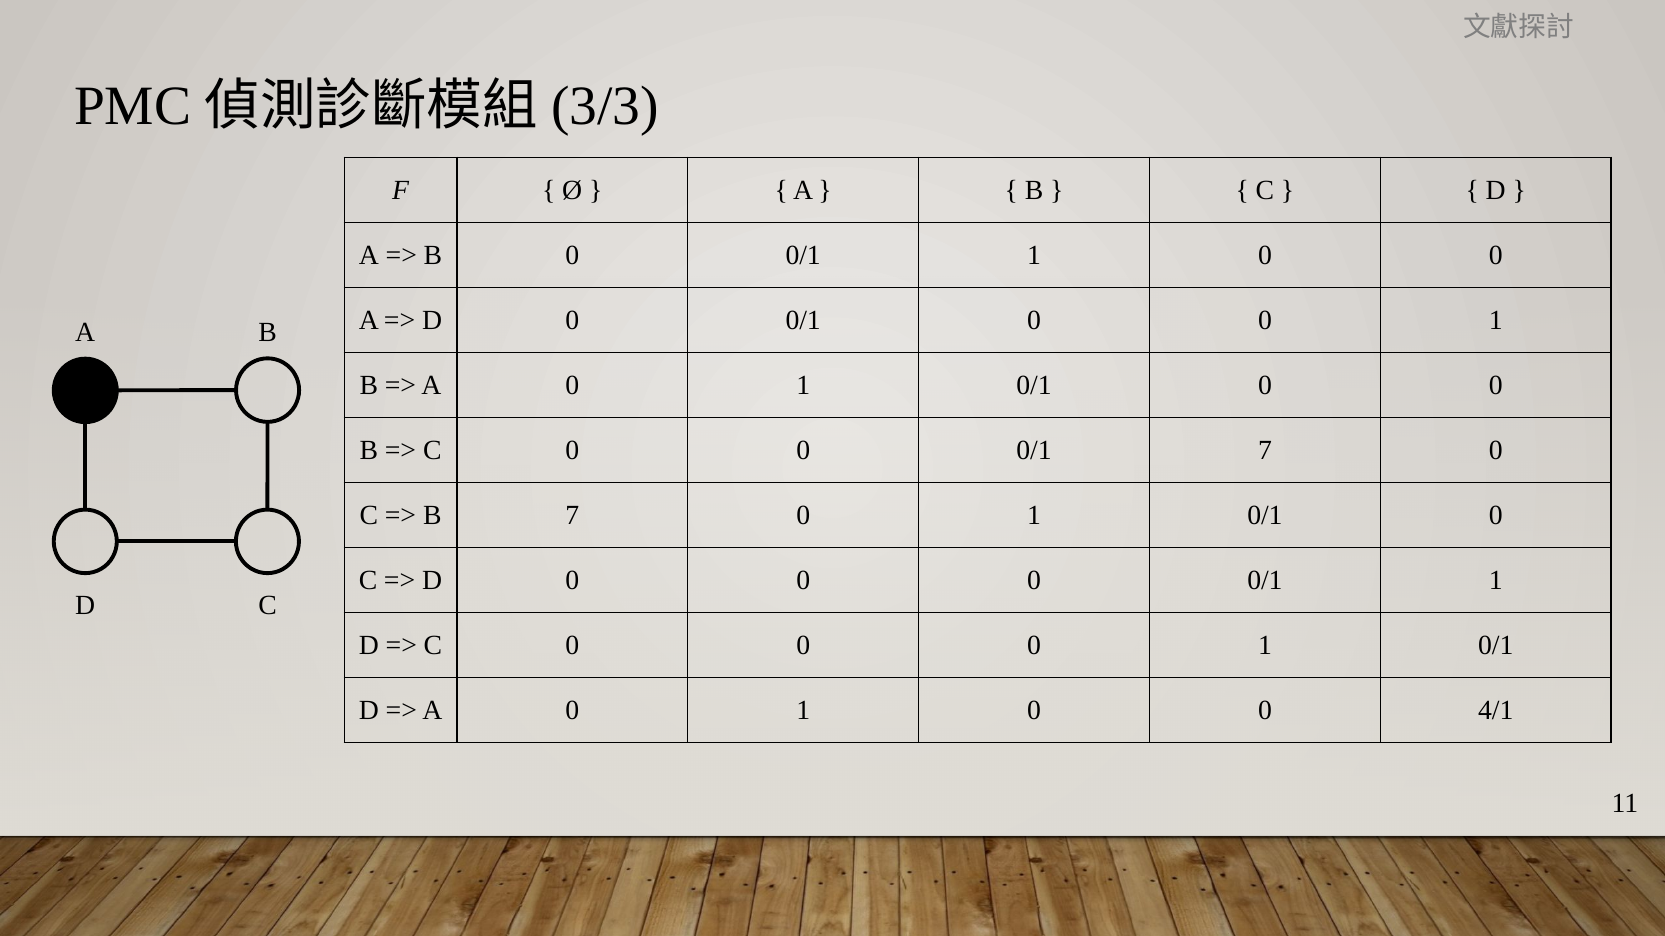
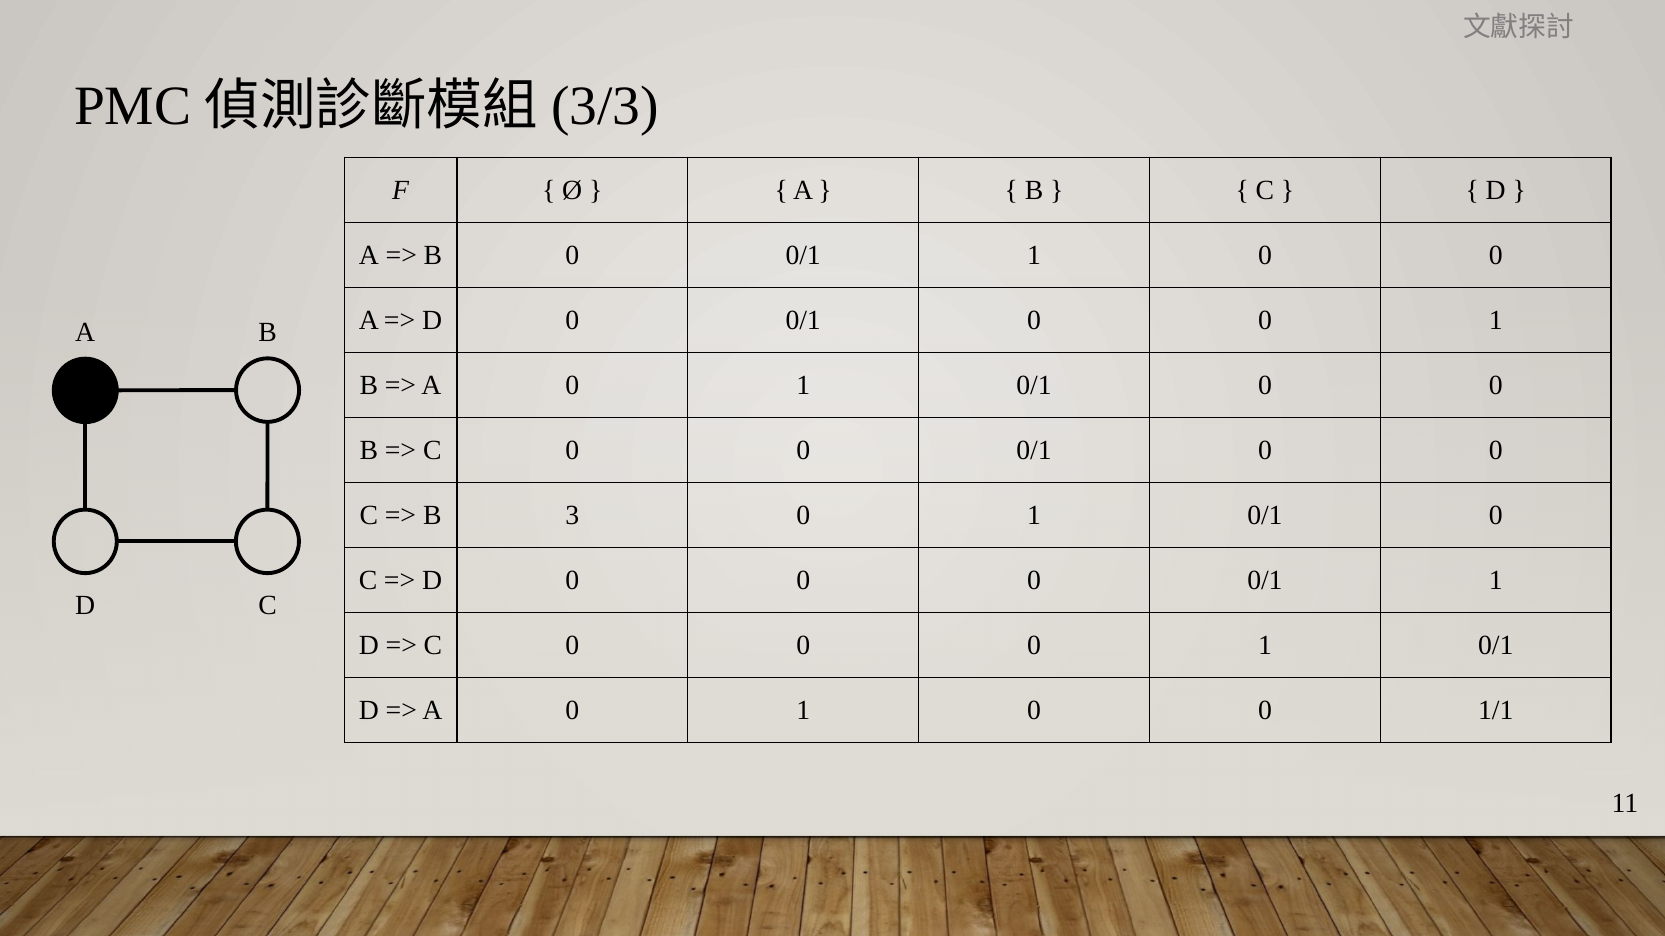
0 0 0/1 7: 7 -> 0
B 7: 7 -> 3
4/1: 4/1 -> 1/1
